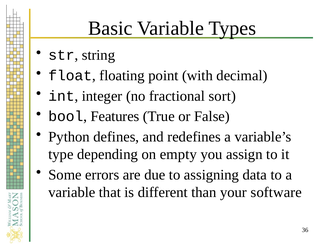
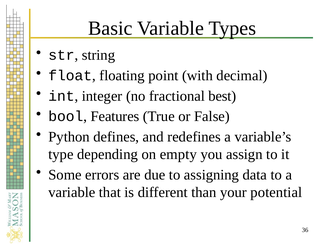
sort: sort -> best
software: software -> potential
